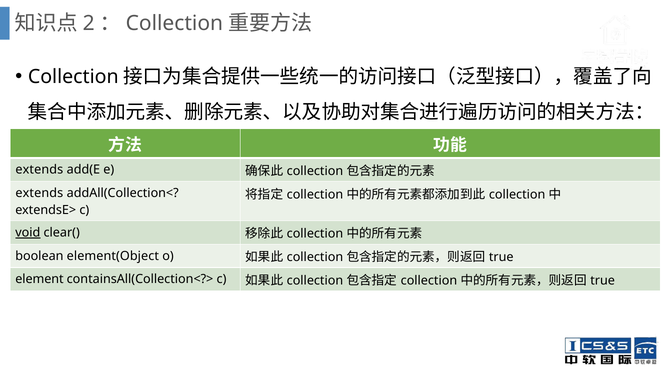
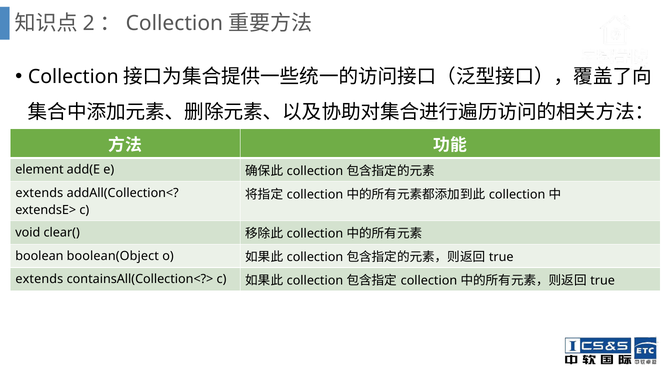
extends at (39, 170): extends -> element
void underline: present -> none
element(Object: element(Object -> boolean(Object
element at (39, 279): element -> extends
